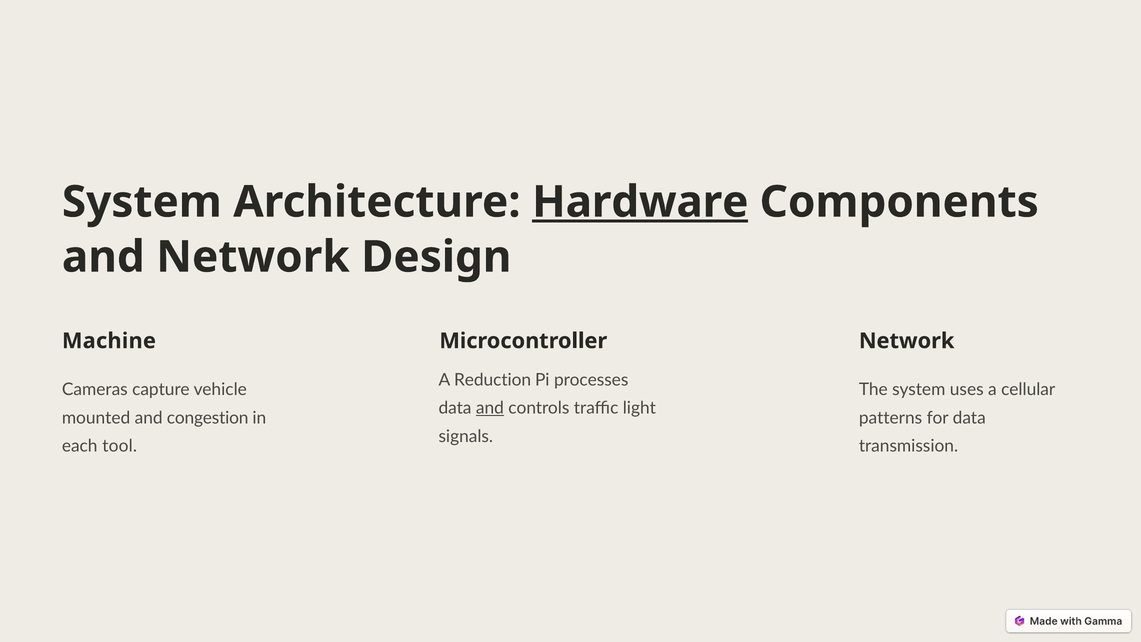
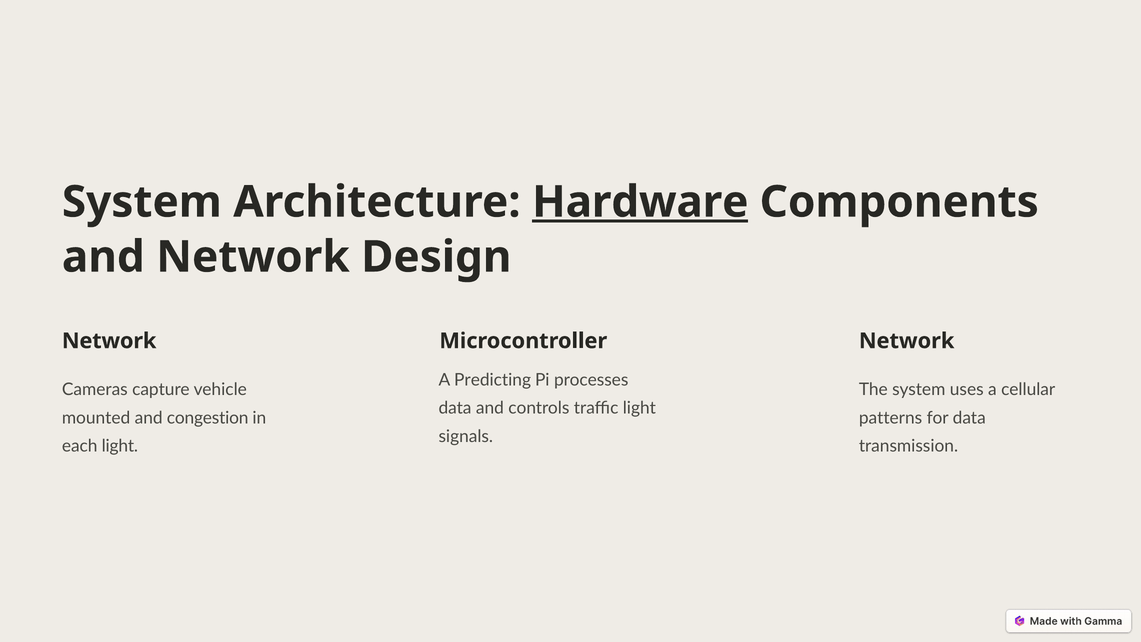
Machine at (109, 341): Machine -> Network
Reduction: Reduction -> Predicting
and at (490, 408) underline: present -> none
each tool: tool -> light
